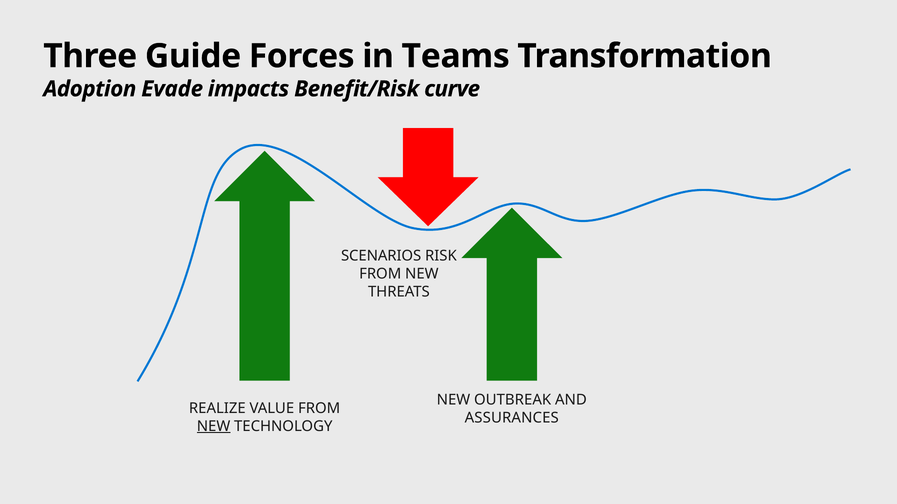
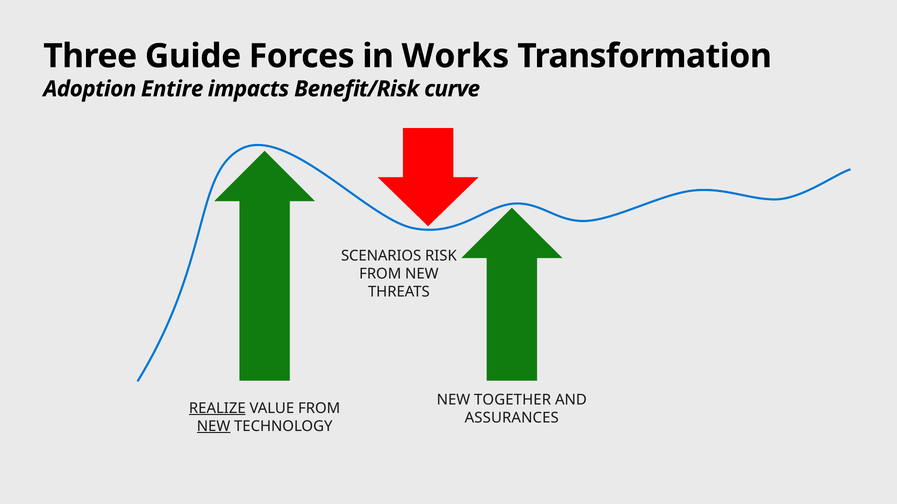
Teams: Teams -> Works
Evade: Evade -> Entire
OUTBREAK: OUTBREAK -> TOGETHER
REALIZE underline: none -> present
